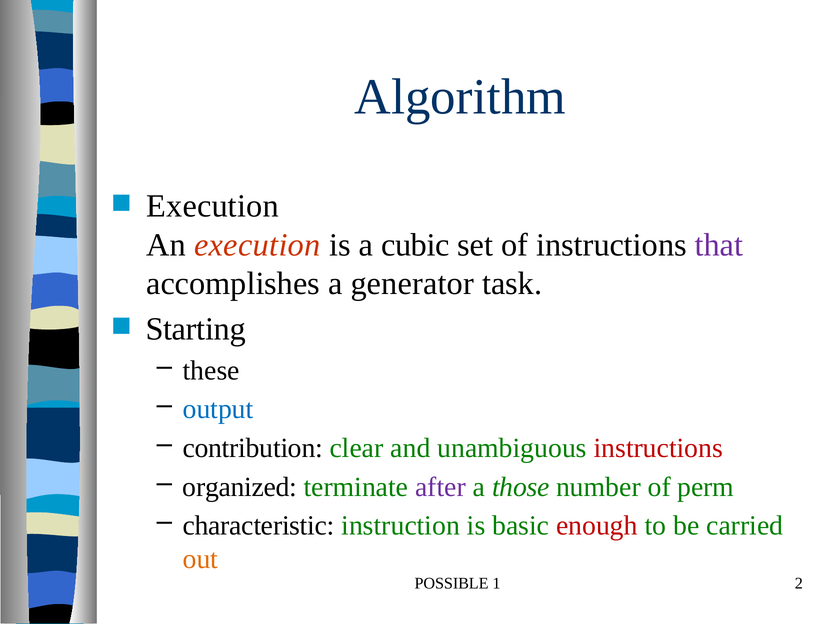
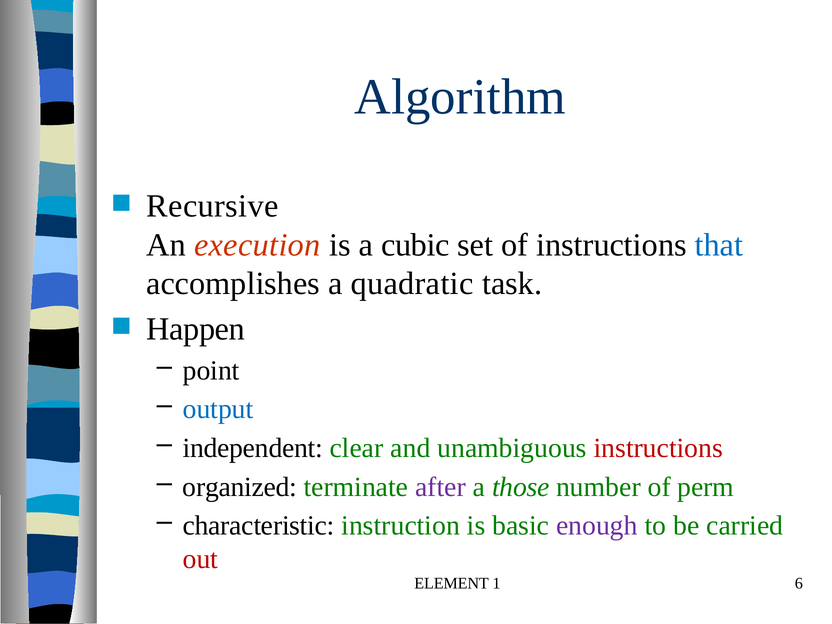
Execution at (212, 206): Execution -> Recursive
that colour: purple -> blue
generator: generator -> quadratic
Starting: Starting -> Happen
these: these -> point
contribution: contribution -> independent
enough colour: red -> purple
out colour: orange -> red
POSSIBLE: POSSIBLE -> ELEMENT
2: 2 -> 6
